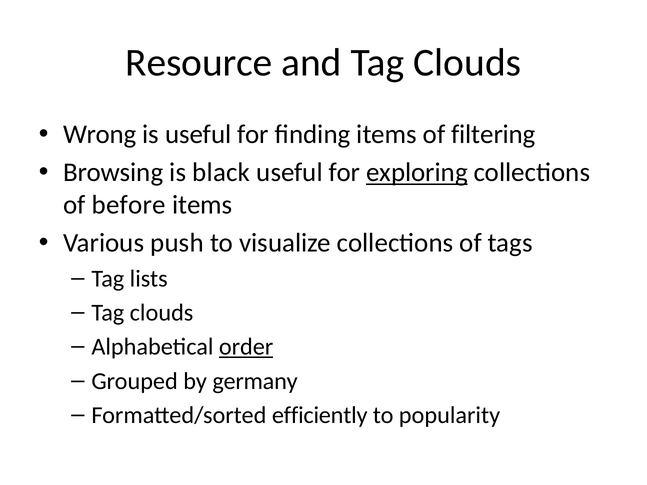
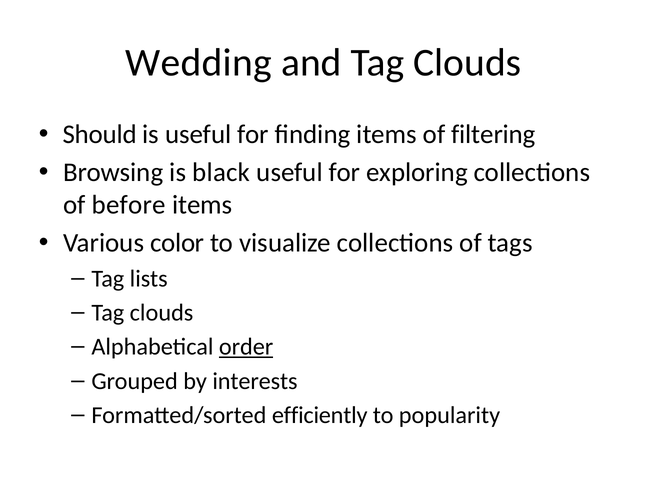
Resource: Resource -> Wedding
Wrong: Wrong -> Should
exploring underline: present -> none
push: push -> color
germany: germany -> interests
